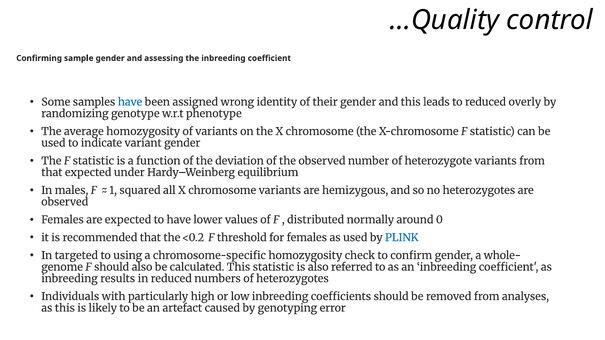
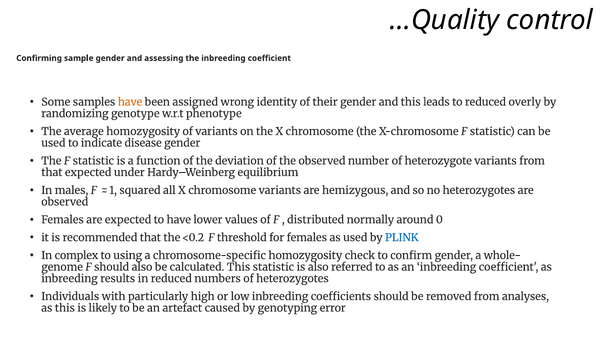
have at (130, 102) colour: blue -> orange
variant: variant -> disease
targeted: targeted -> complex
